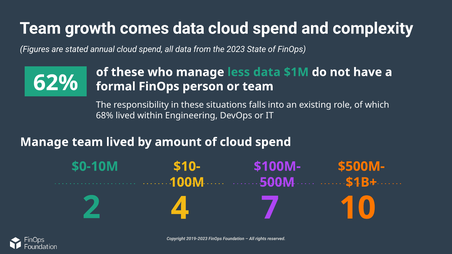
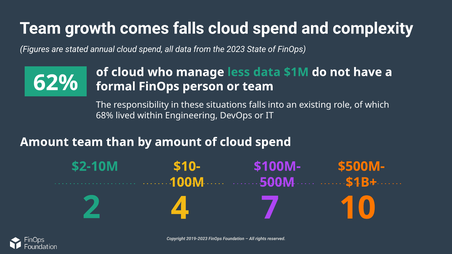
comes data: data -> falls
these at (128, 72): these -> cloud
Manage at (44, 142): Manage -> Amount
team lived: lived -> than
$0-10M: $0-10M -> $2-10M
